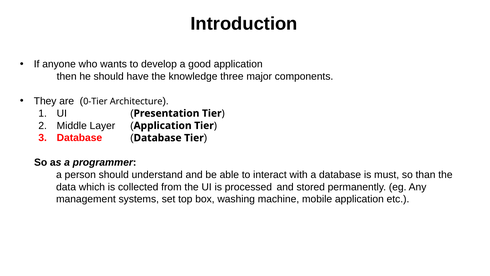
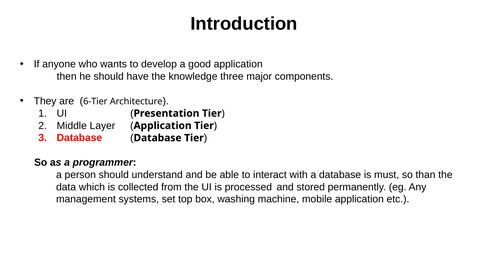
0-Tier: 0-Tier -> 6-Tier
